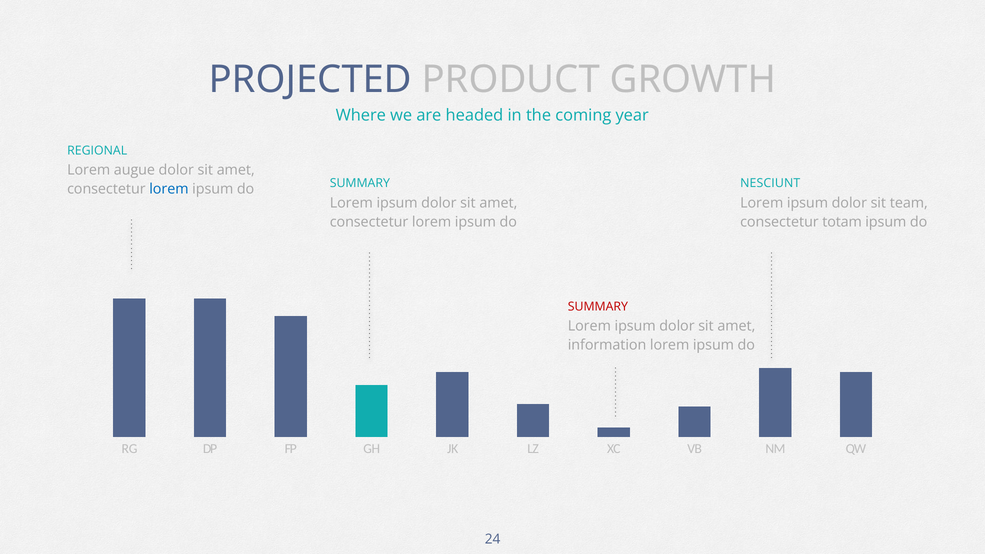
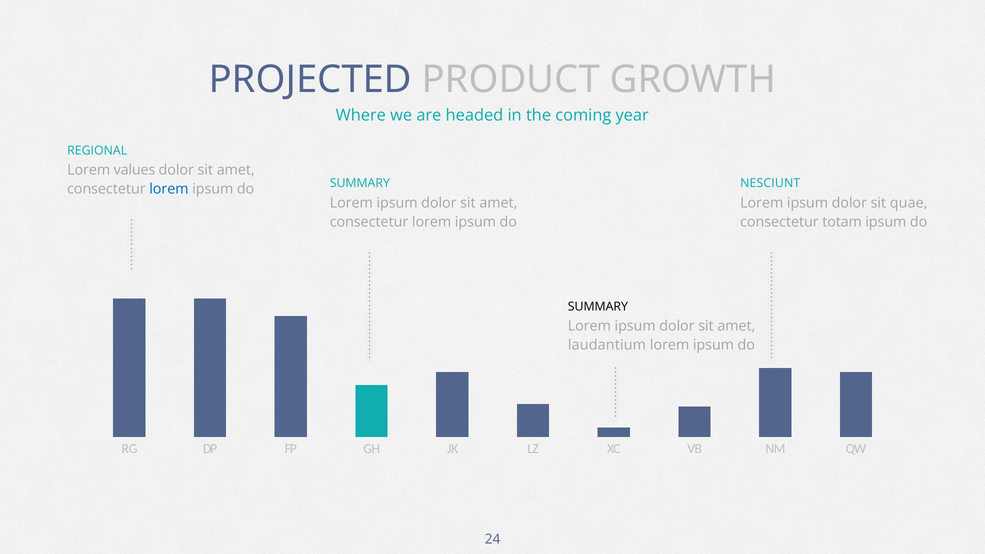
augue: augue -> values
team: team -> quae
SUMMARY at (598, 307) colour: red -> black
information: information -> laudantium
